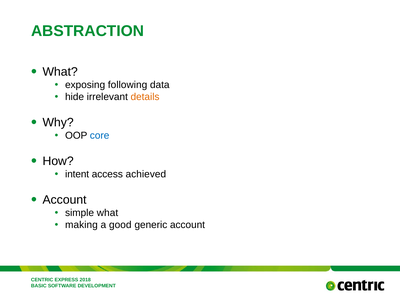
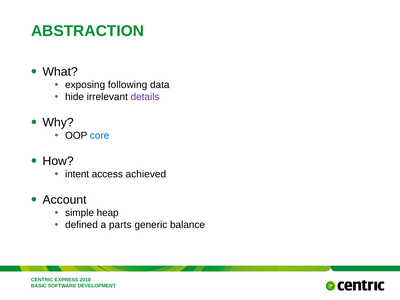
details colour: orange -> purple
simple what: what -> heap
making: making -> defined
good: good -> parts
generic account: account -> balance
